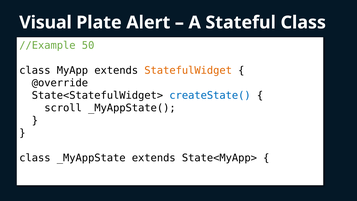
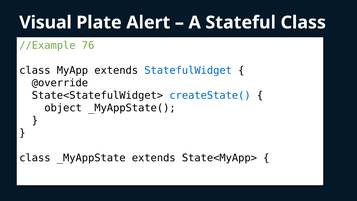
50: 50 -> 76
StatefulWidget colour: orange -> blue
scroll: scroll -> object
